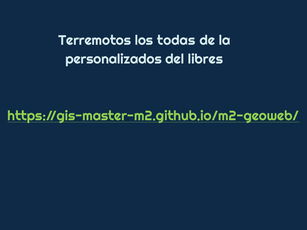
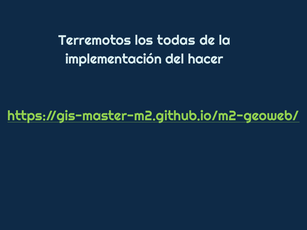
personalizados: personalizados -> implementación
libres: libres -> hacer
